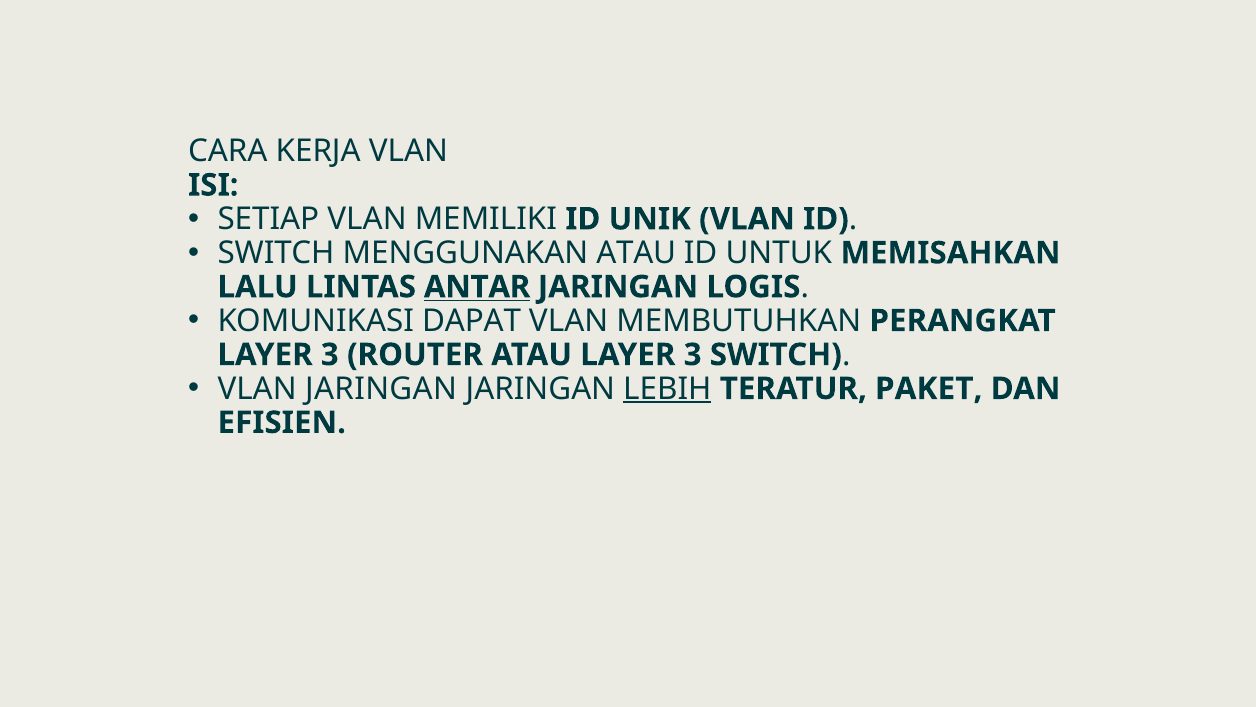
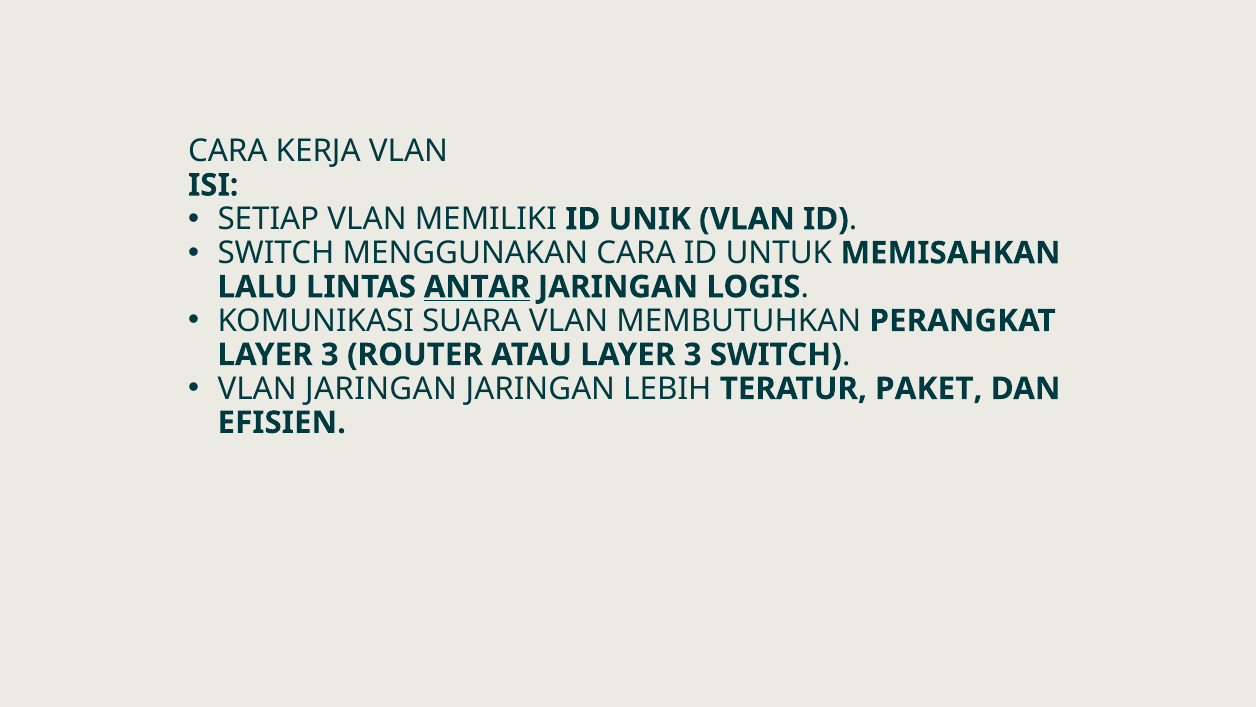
MENGGUNAKAN ATAU: ATAU -> CARA
DAPAT: DAPAT -> SUARA
LEBIH underline: present -> none
